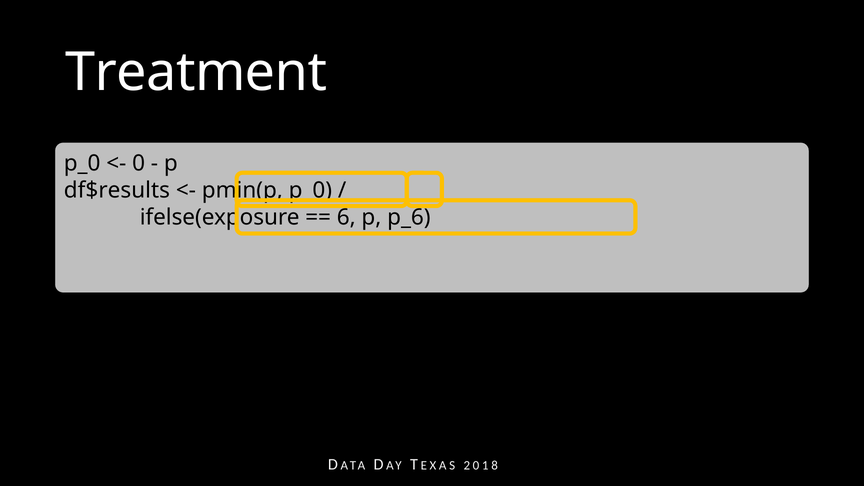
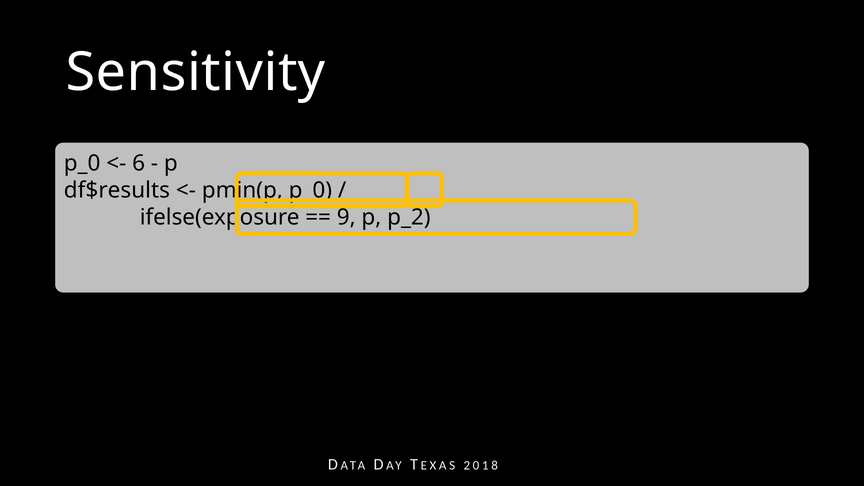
Treatment: Treatment -> Sensitivity
0: 0 -> 6
6: 6 -> 9
p_6: p_6 -> p_2
